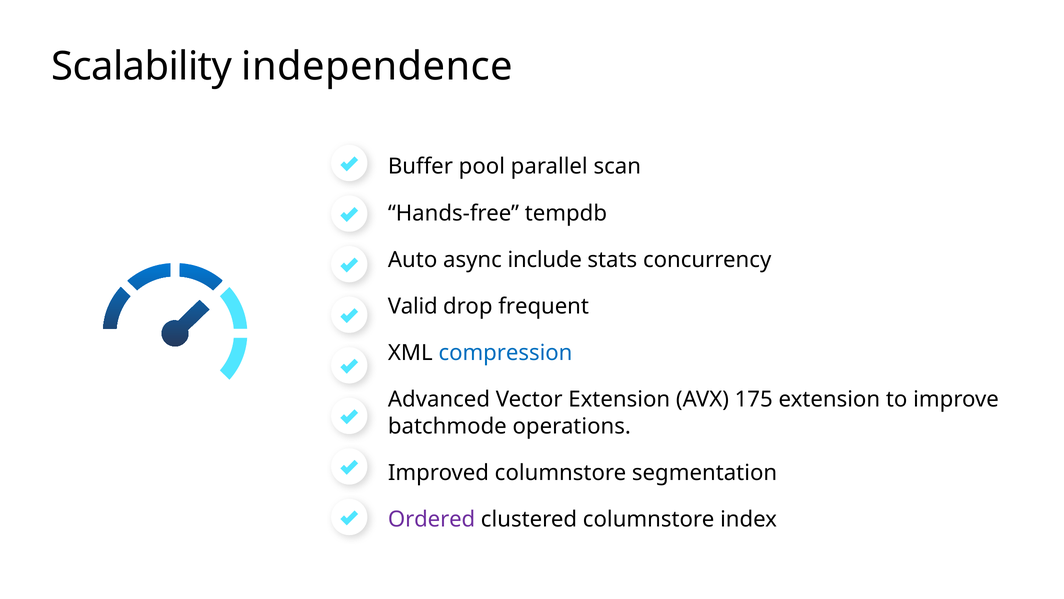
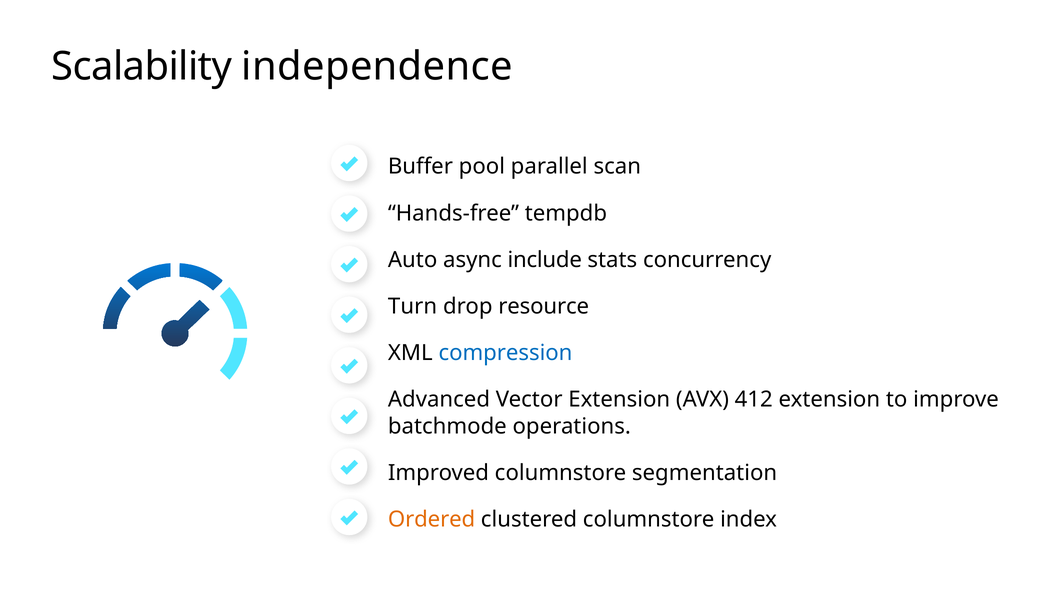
Valid: Valid -> Turn
frequent: frequent -> resource
175: 175 -> 412
Ordered colour: purple -> orange
